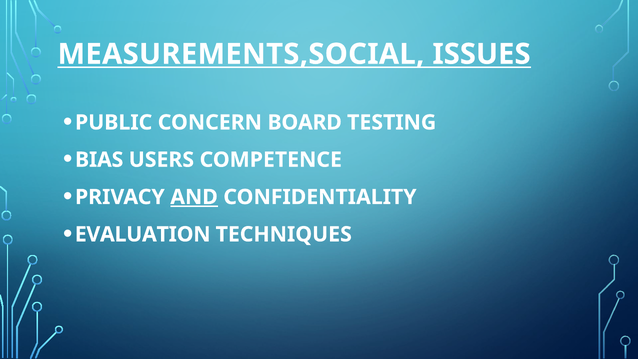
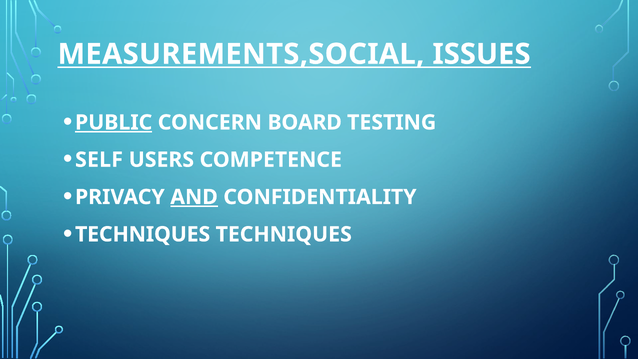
PUBLIC underline: none -> present
BIAS: BIAS -> SELF
EVALUATION at (143, 234): EVALUATION -> TECHNIQUES
